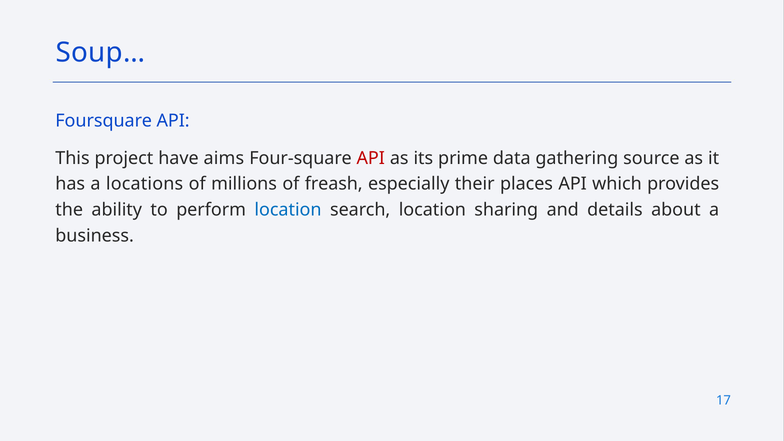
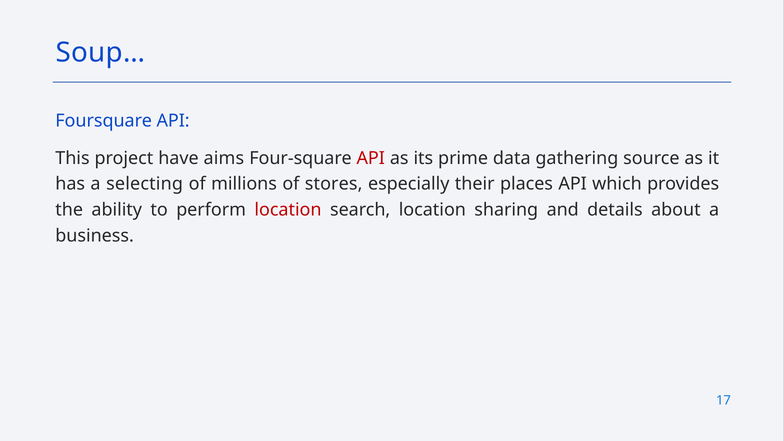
locations: locations -> selecting
freash: freash -> stores
location at (288, 210) colour: blue -> red
